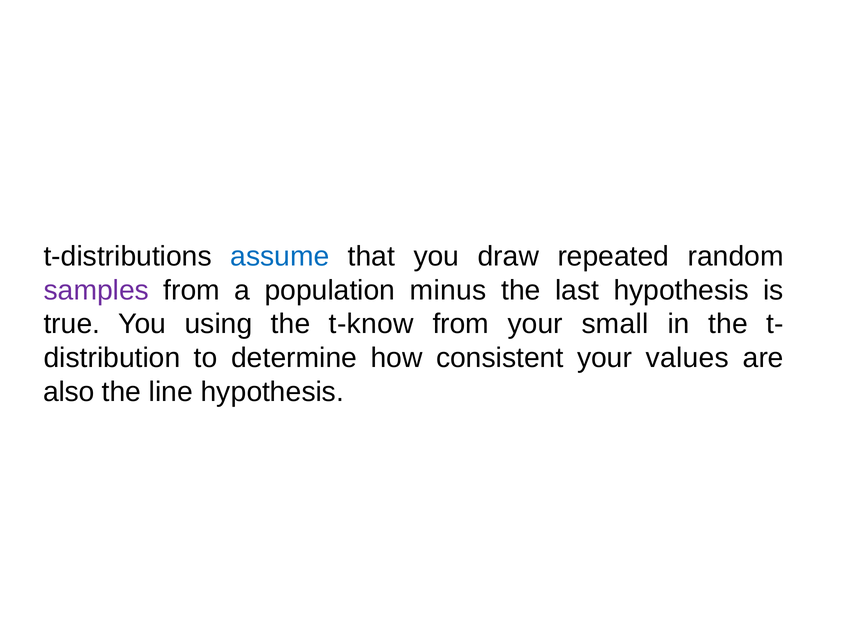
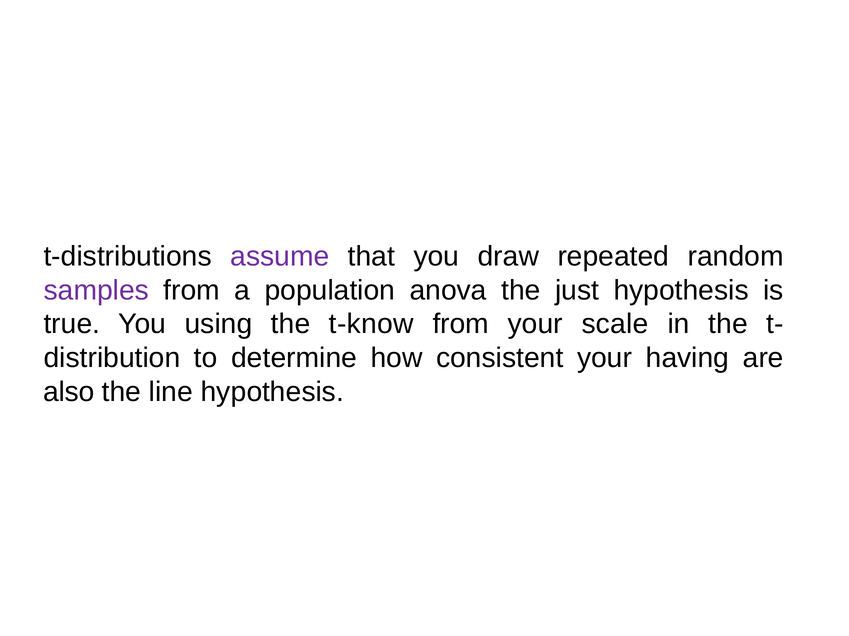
assume colour: blue -> purple
minus: minus -> anova
last: last -> just
small: small -> scale
values: values -> having
